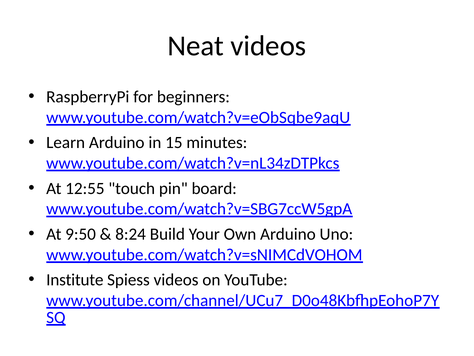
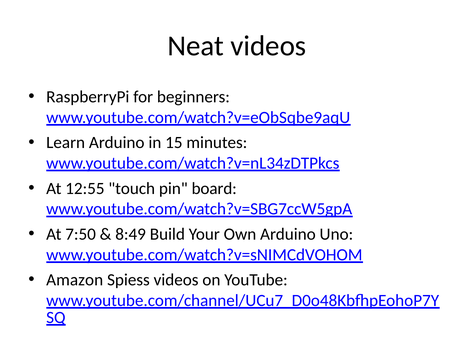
9:50: 9:50 -> 7:50
8:24: 8:24 -> 8:49
Institute: Institute -> Amazon
